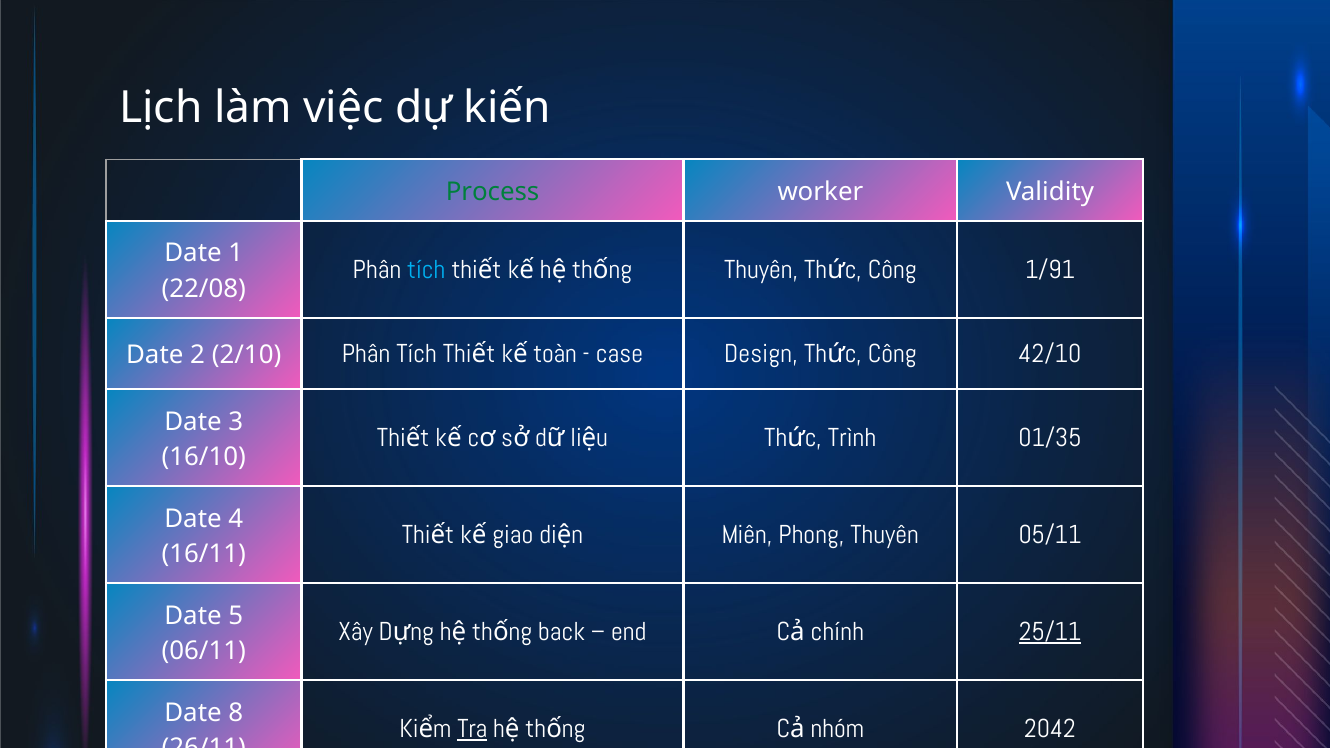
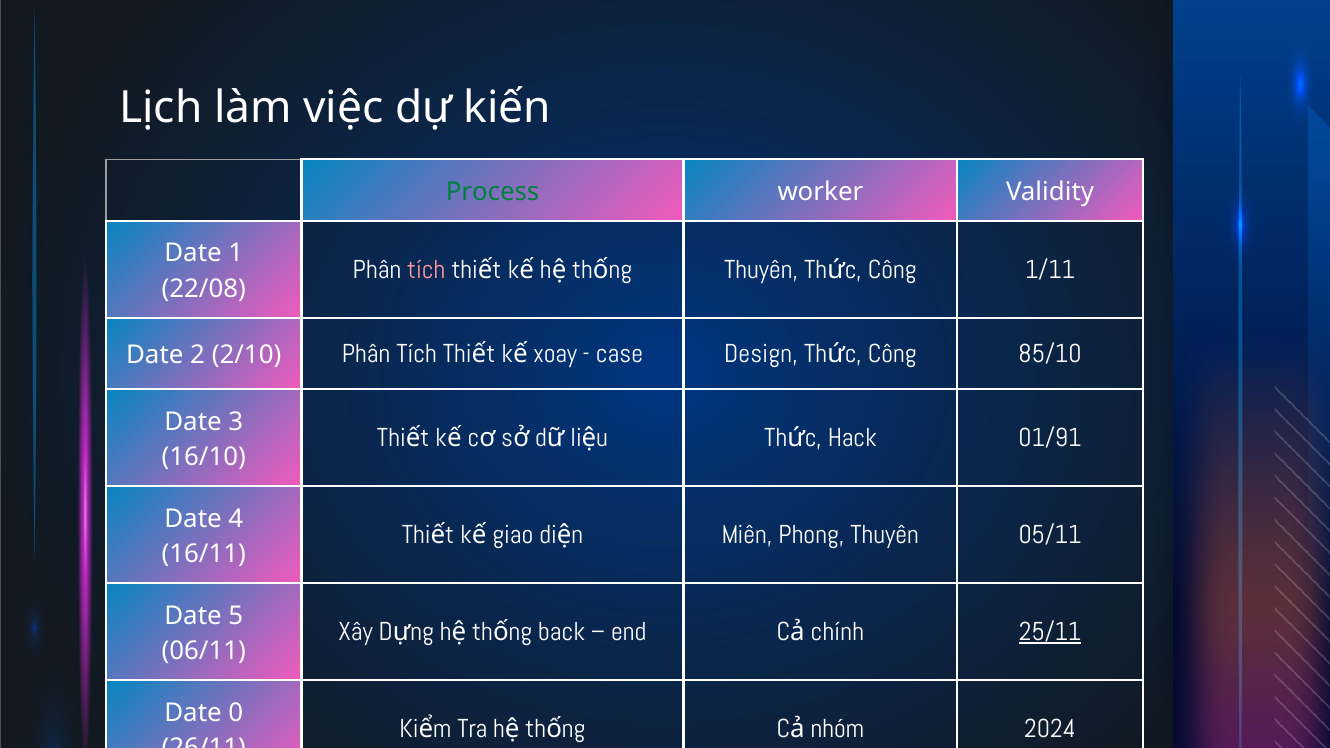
tích at (426, 270) colour: light blue -> pink
1/91: 1/91 -> 1/11
42/10: 42/10 -> 85/10
toàn: toàn -> xoay
Trình: Trình -> Hack
01/35: 01/35 -> 01/91
8: 8 -> 0
Tra underline: present -> none
2042: 2042 -> 2024
